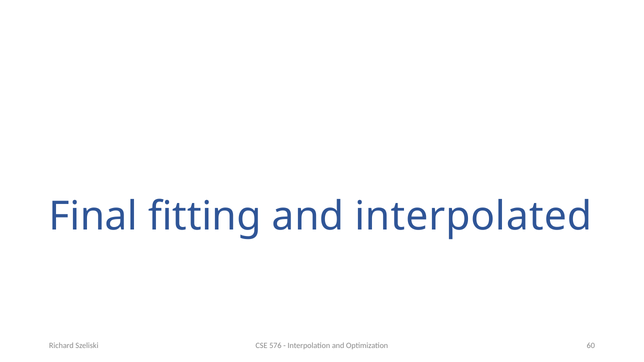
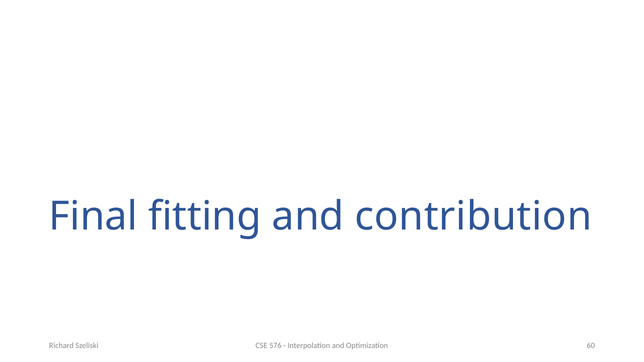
interpolated: interpolated -> contribution
